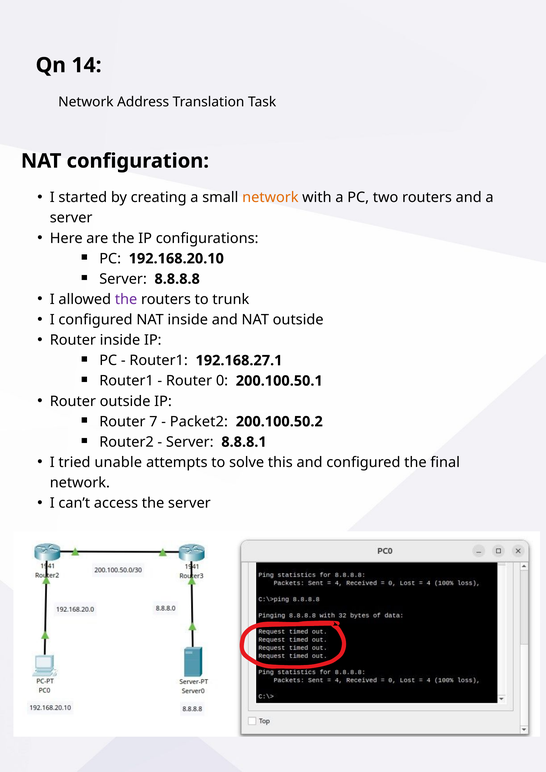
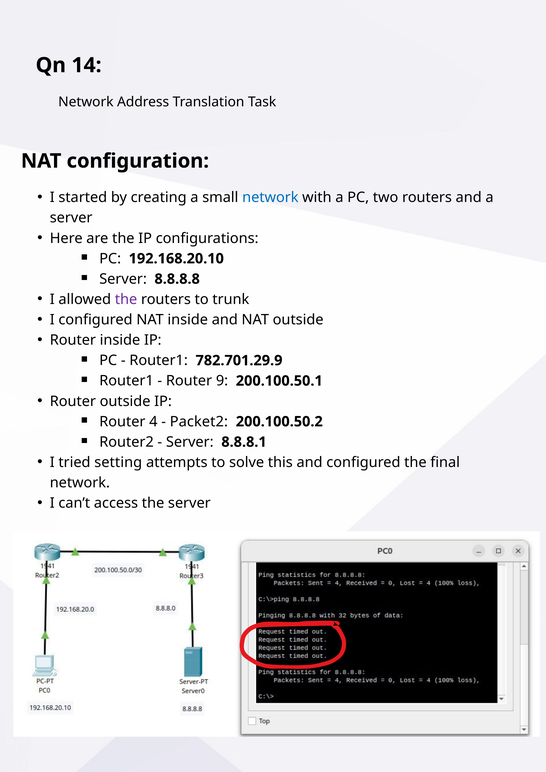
network at (270, 198) colour: orange -> blue
192.168.27.1: 192.168.27.1 -> 782.701.29.9
0: 0 -> 9
7: 7 -> 4
unable: unable -> setting
